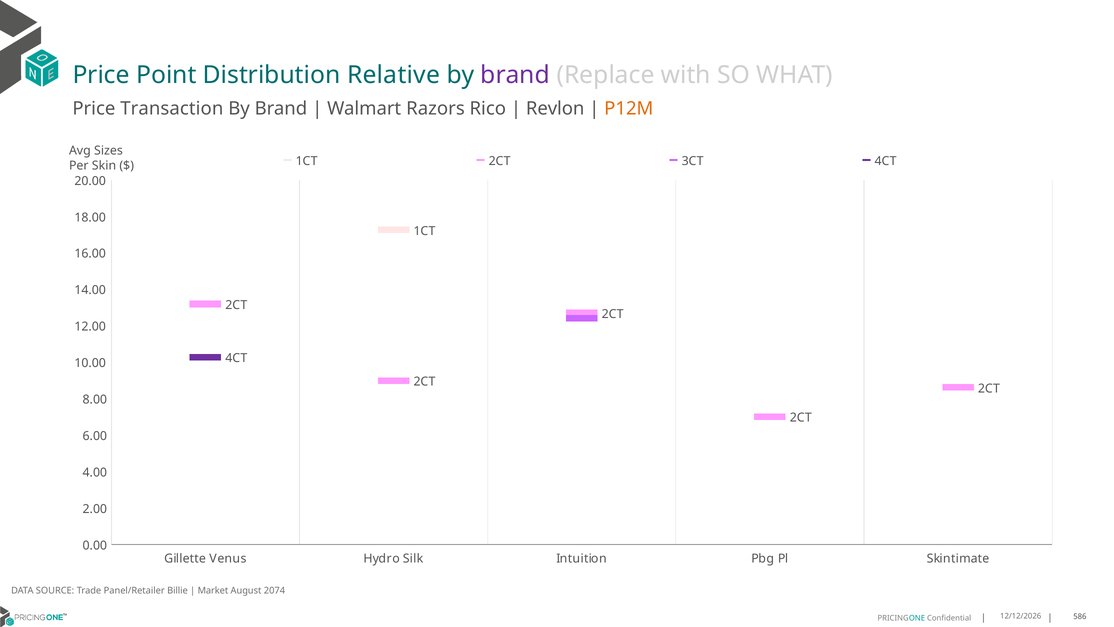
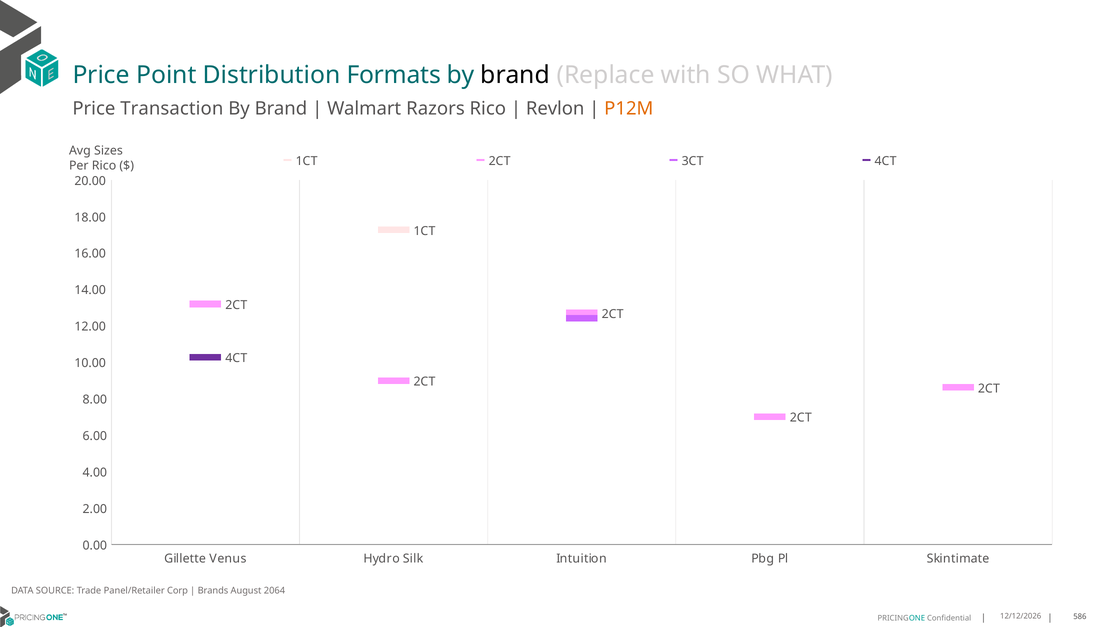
Relative: Relative -> Formats
brand at (515, 75) colour: purple -> black
Per Skin: Skin -> Rico
Billie: Billie -> Corp
Market: Market -> Brands
2074: 2074 -> 2064
